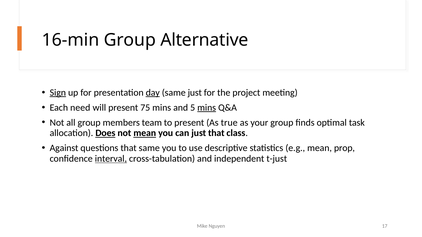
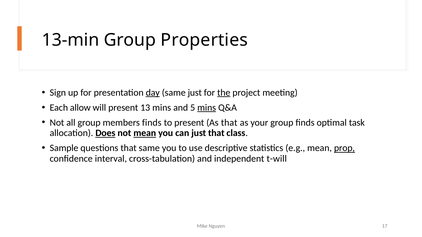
16-min: 16-min -> 13-min
Alternative: Alternative -> Properties
Sign underline: present -> none
the underline: none -> present
need: need -> allow
75: 75 -> 13
members team: team -> finds
As true: true -> that
Against: Against -> Sample
prop underline: none -> present
interval underline: present -> none
t-just: t-just -> t-will
